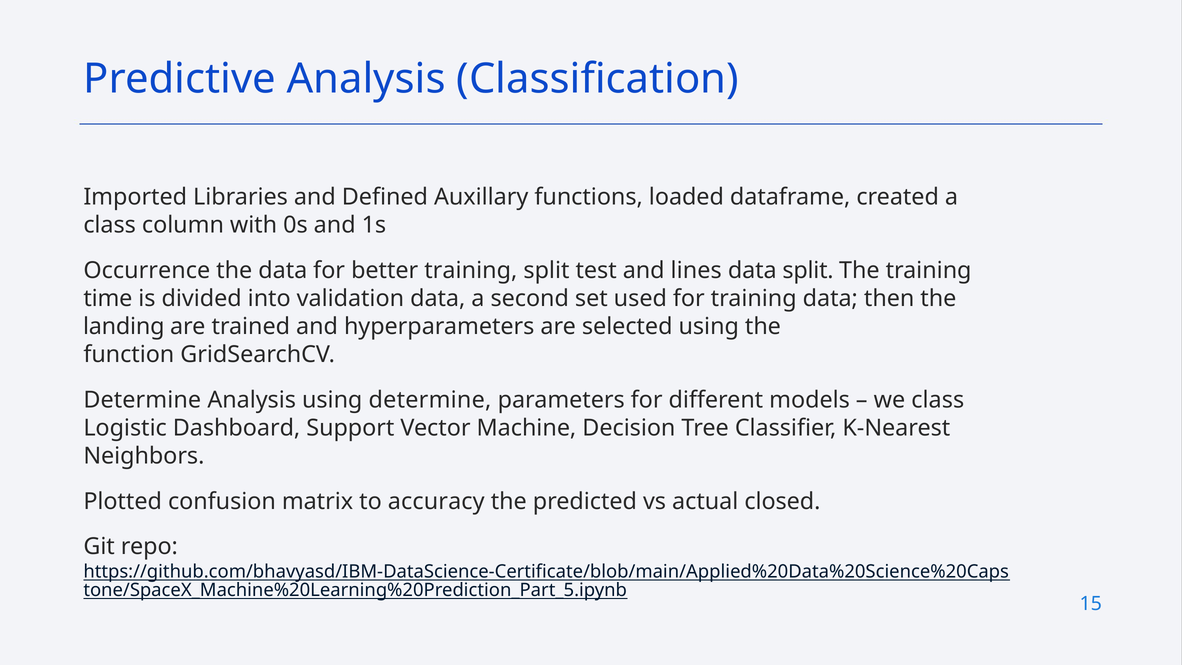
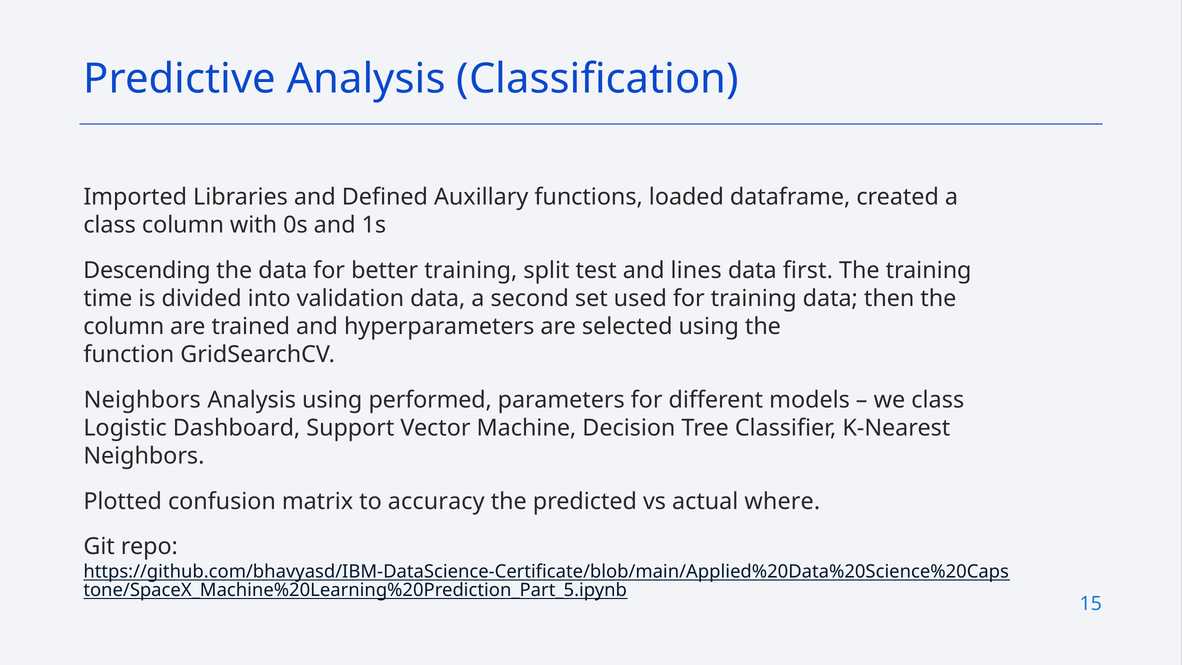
Occurrence: Occurrence -> Descending
data split: split -> first
landing at (124, 326): landing -> column
Determine at (142, 400): Determine -> Neighbors
using determine: determine -> performed
closed: closed -> where
